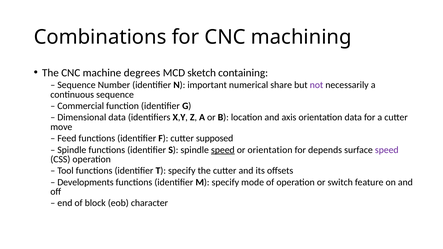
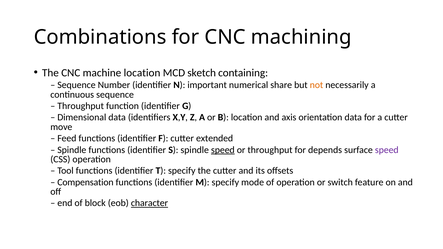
machine degrees: degrees -> location
not colour: purple -> orange
Commercial at (81, 106): Commercial -> Throughput
supposed: supposed -> extended
or orientation: orientation -> throughput
Developments: Developments -> Compensation
character underline: none -> present
